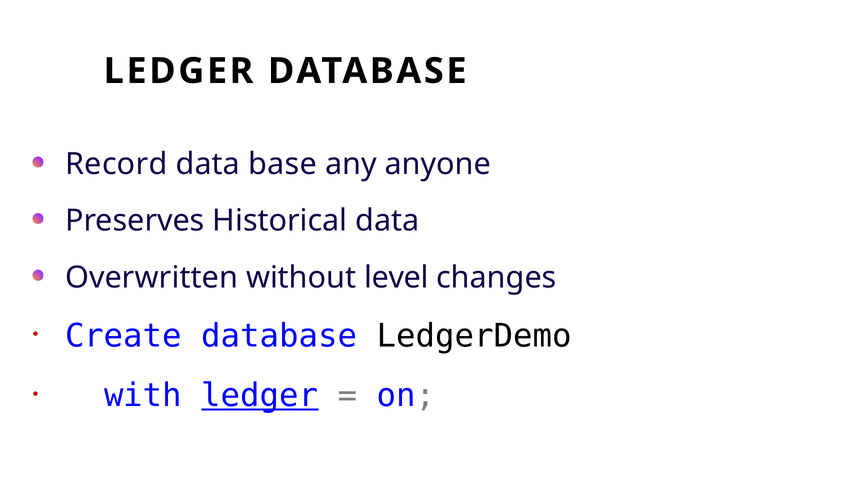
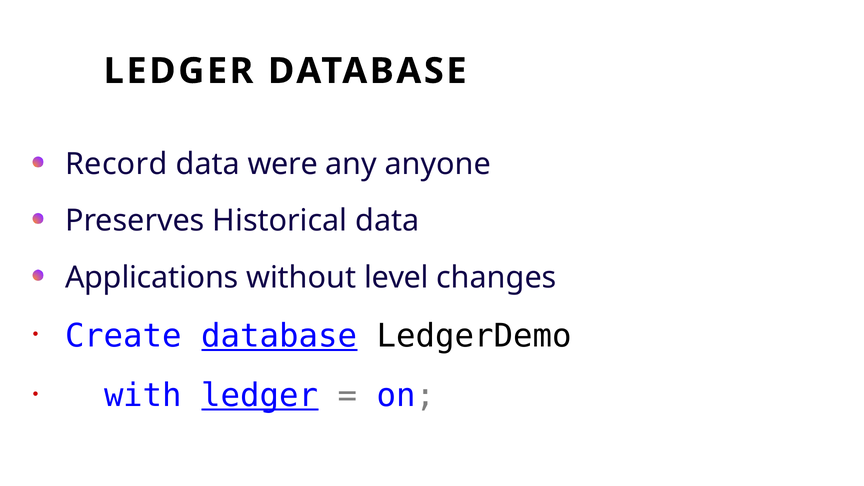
base: base -> were
Overwritten: Overwritten -> Applications
database at (279, 336) underline: none -> present
